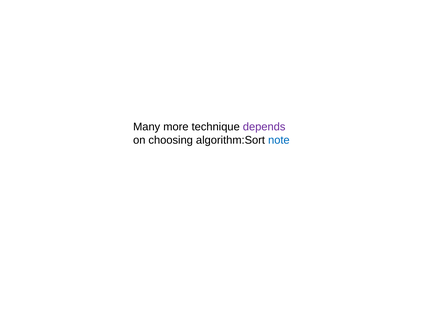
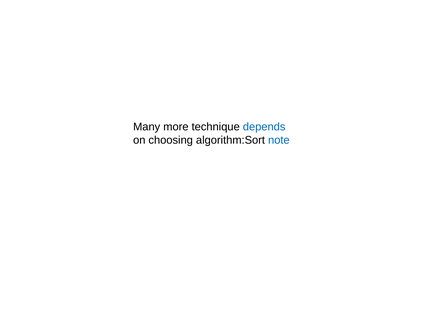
depends colour: purple -> blue
